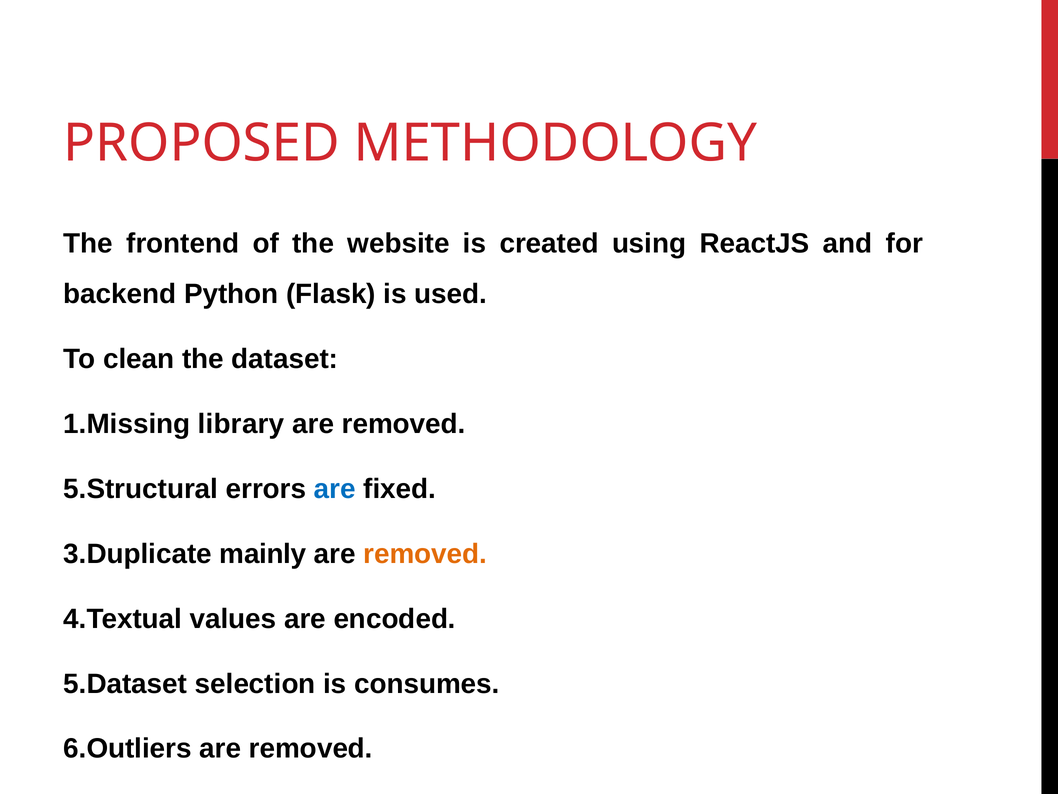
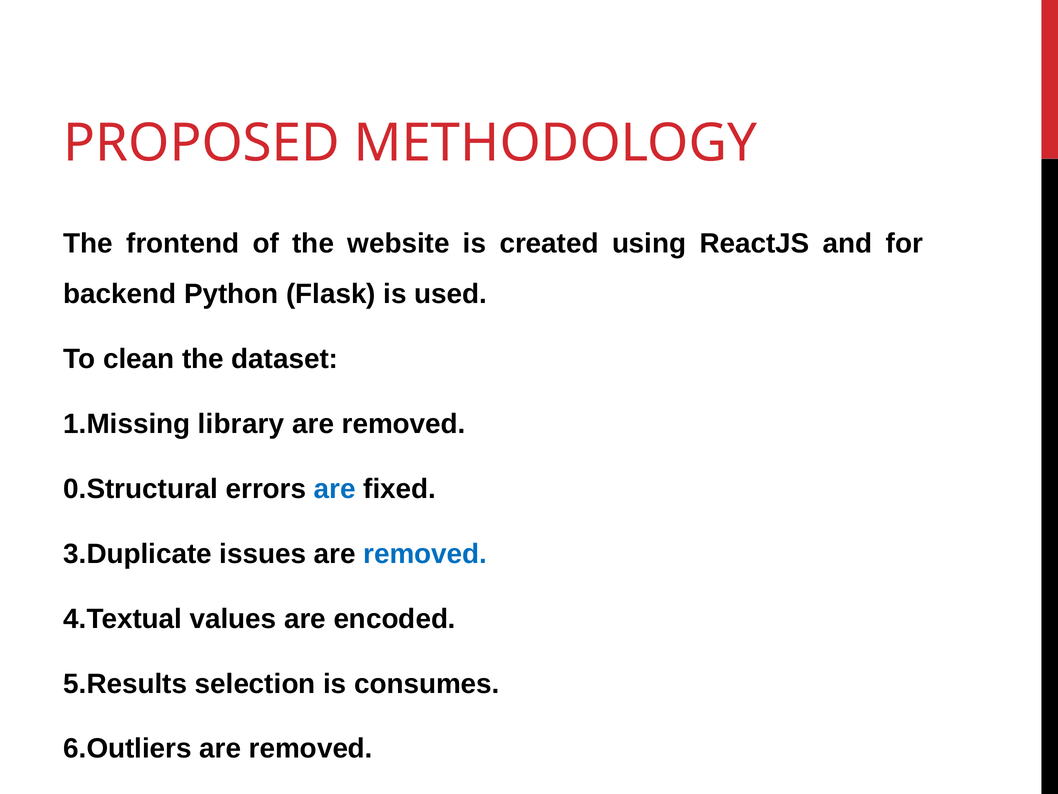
5.Structural: 5.Structural -> 0.Structural
mainly: mainly -> issues
removed at (425, 553) colour: orange -> blue
5.Dataset: 5.Dataset -> 5.Results
